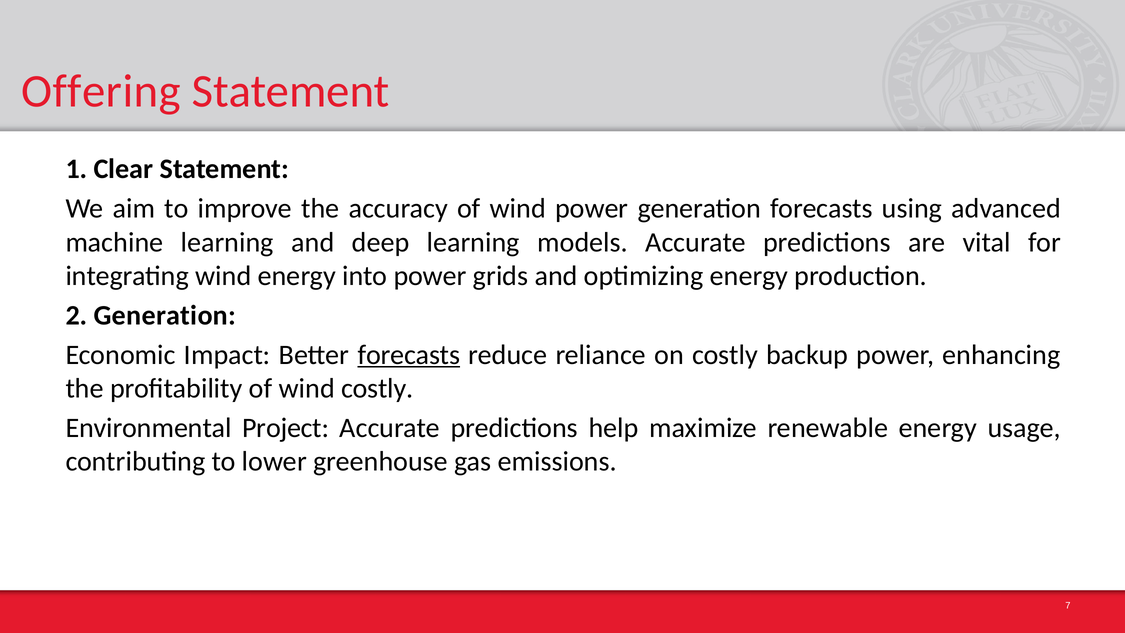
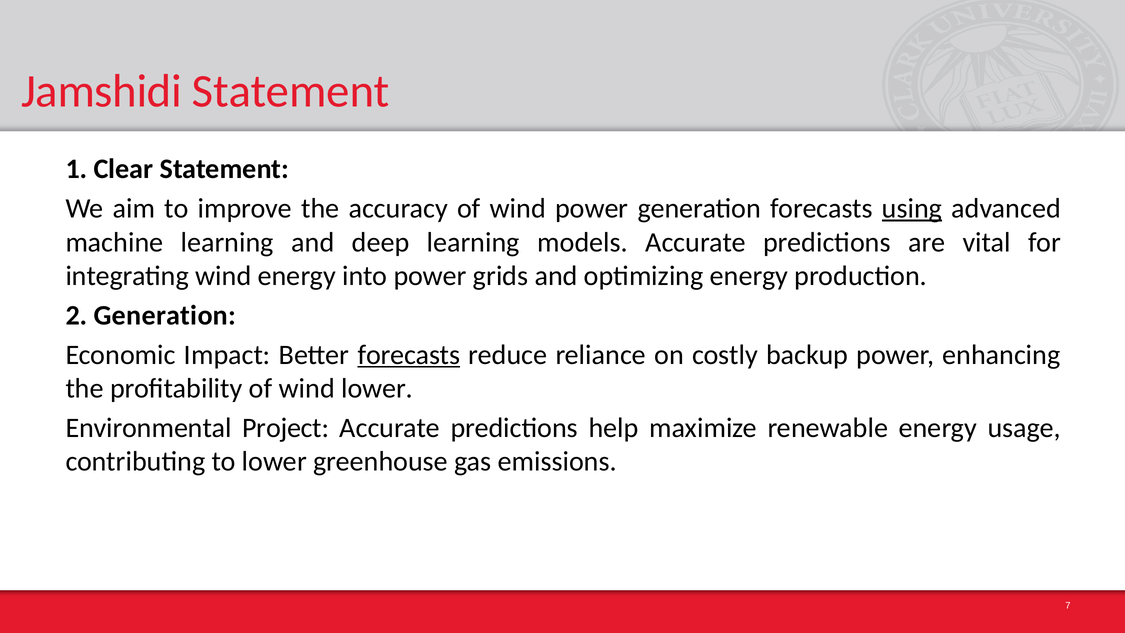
Offering: Offering -> Jamshidi
using underline: none -> present
wind costly: costly -> lower
